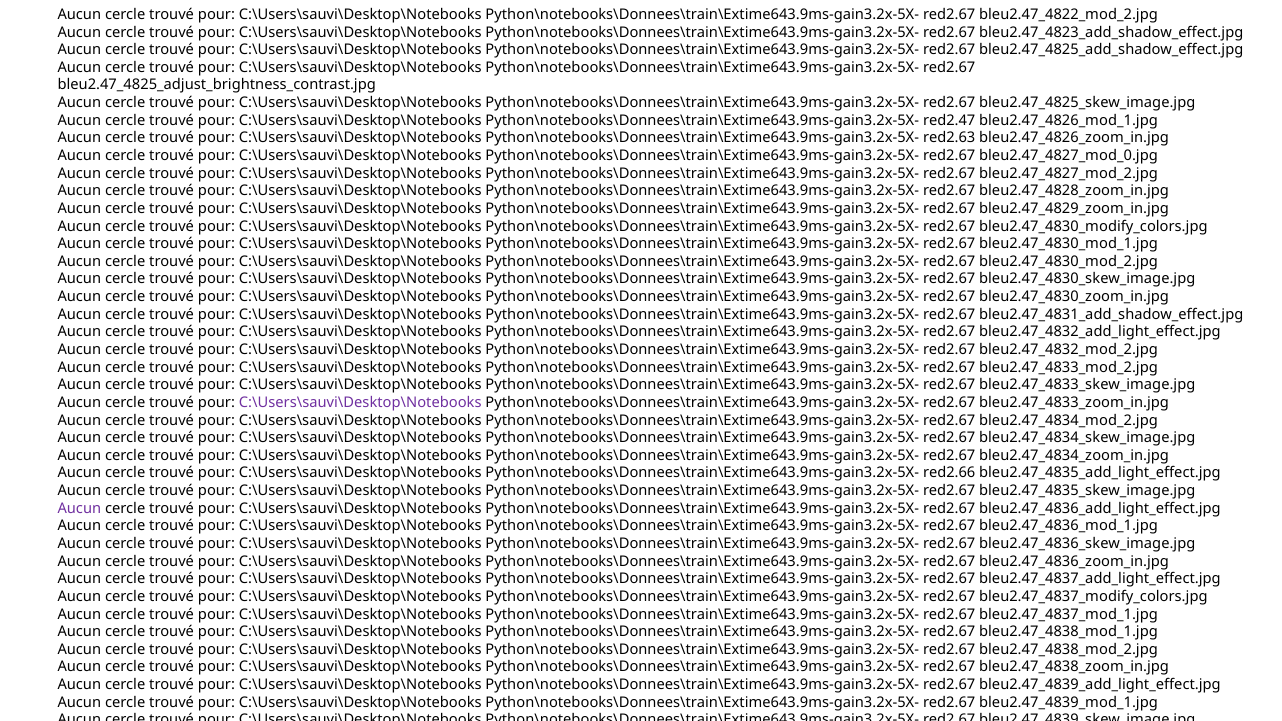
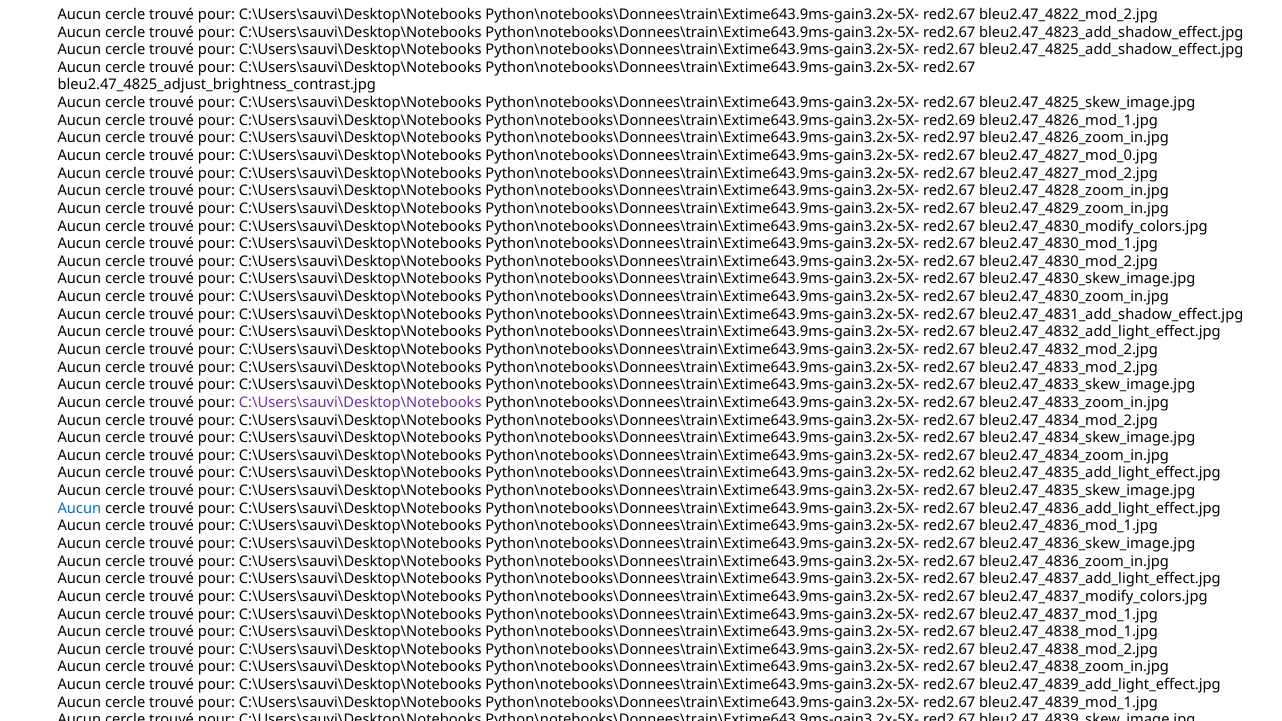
red2.47: red2.47 -> red2.69
red2.63: red2.63 -> red2.97
red2.66: red2.66 -> red2.62
Aucun at (79, 508) colour: purple -> blue
